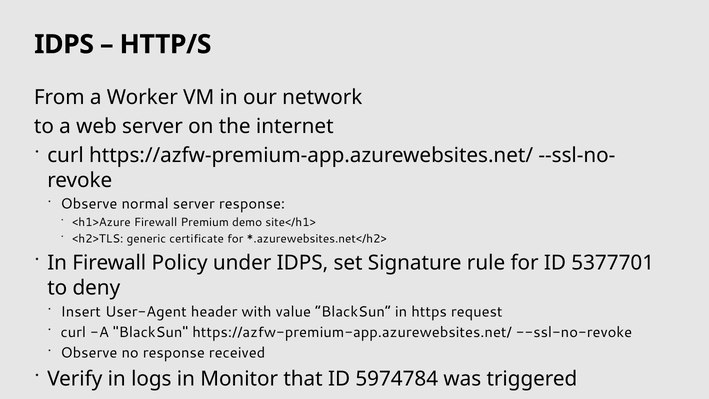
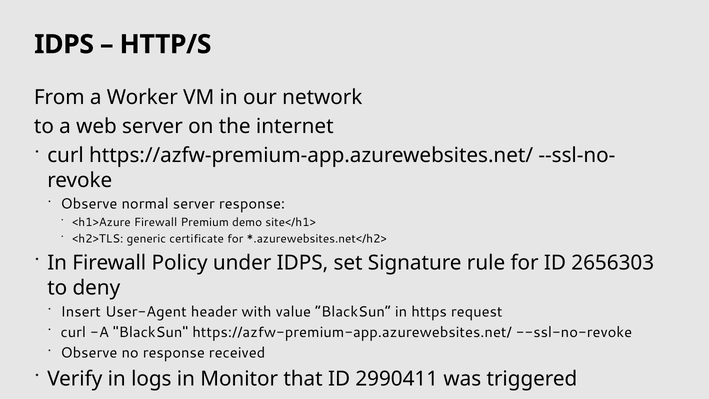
5377701: 5377701 -> 2656303
5974784: 5974784 -> 2990411
